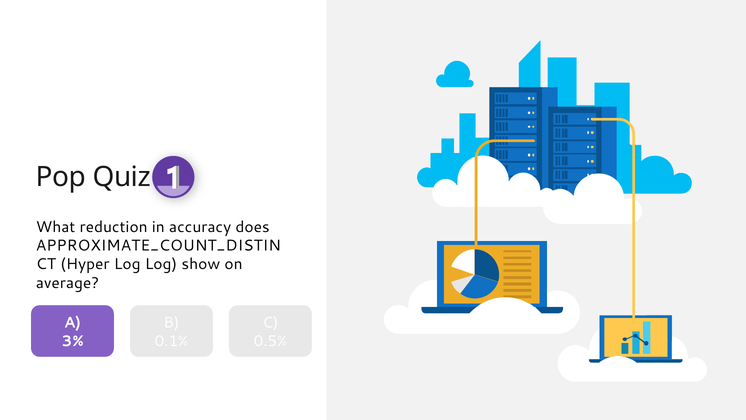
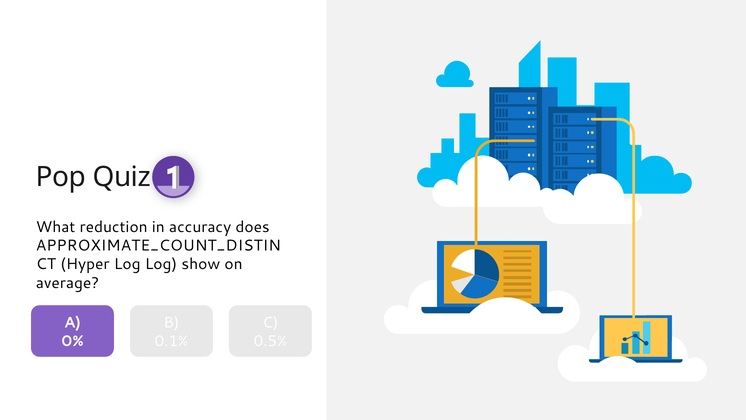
3%: 3% -> 0%
